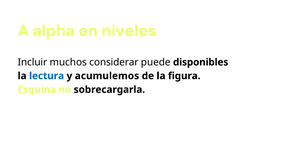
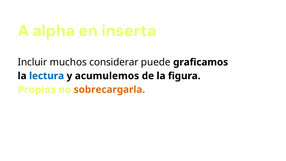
niveles: niveles -> inserta
disponibles: disponibles -> graficamos
Esquina: Esquina -> Propios
sobrecargarla colour: black -> orange
